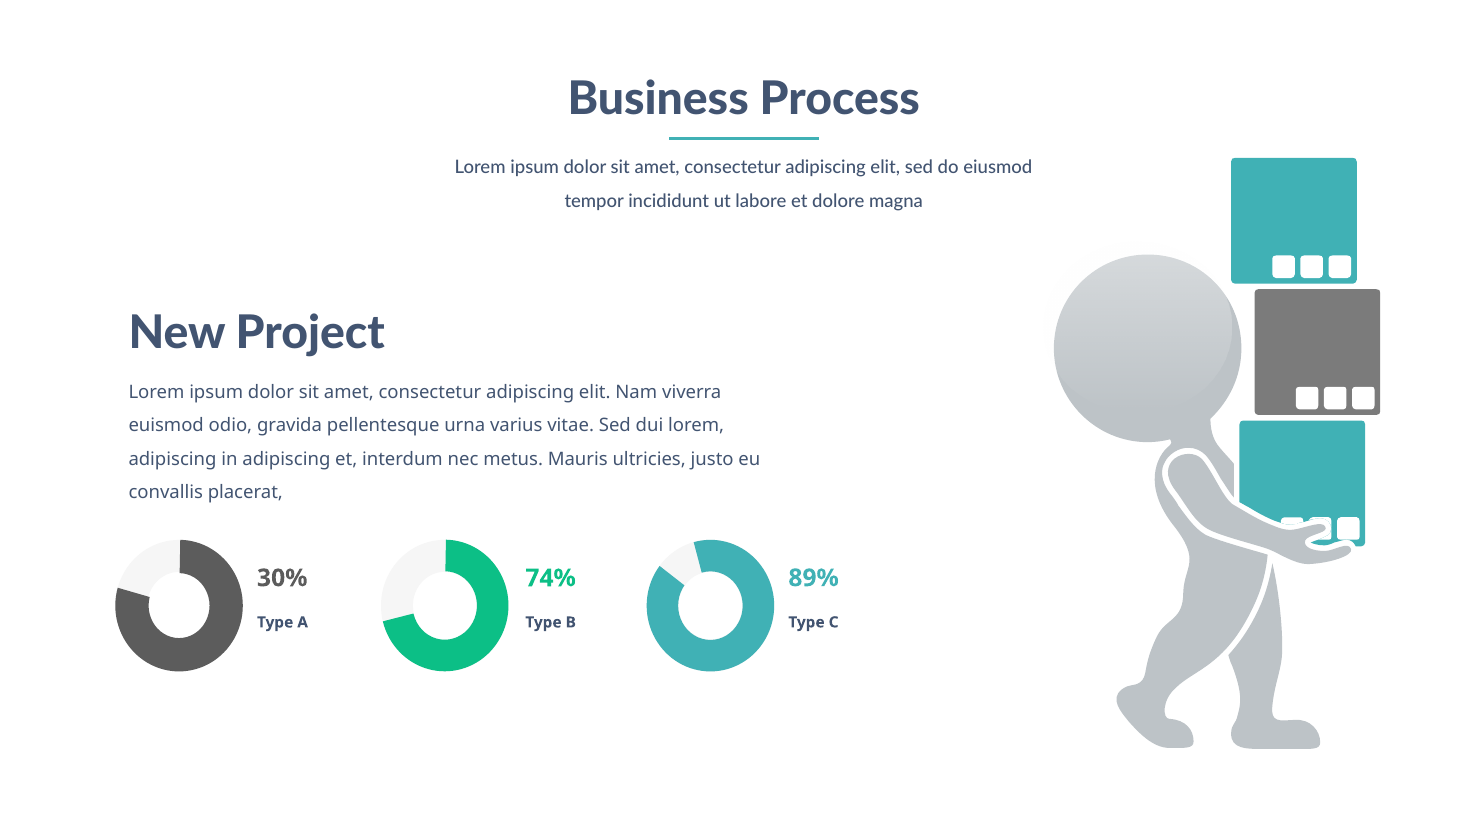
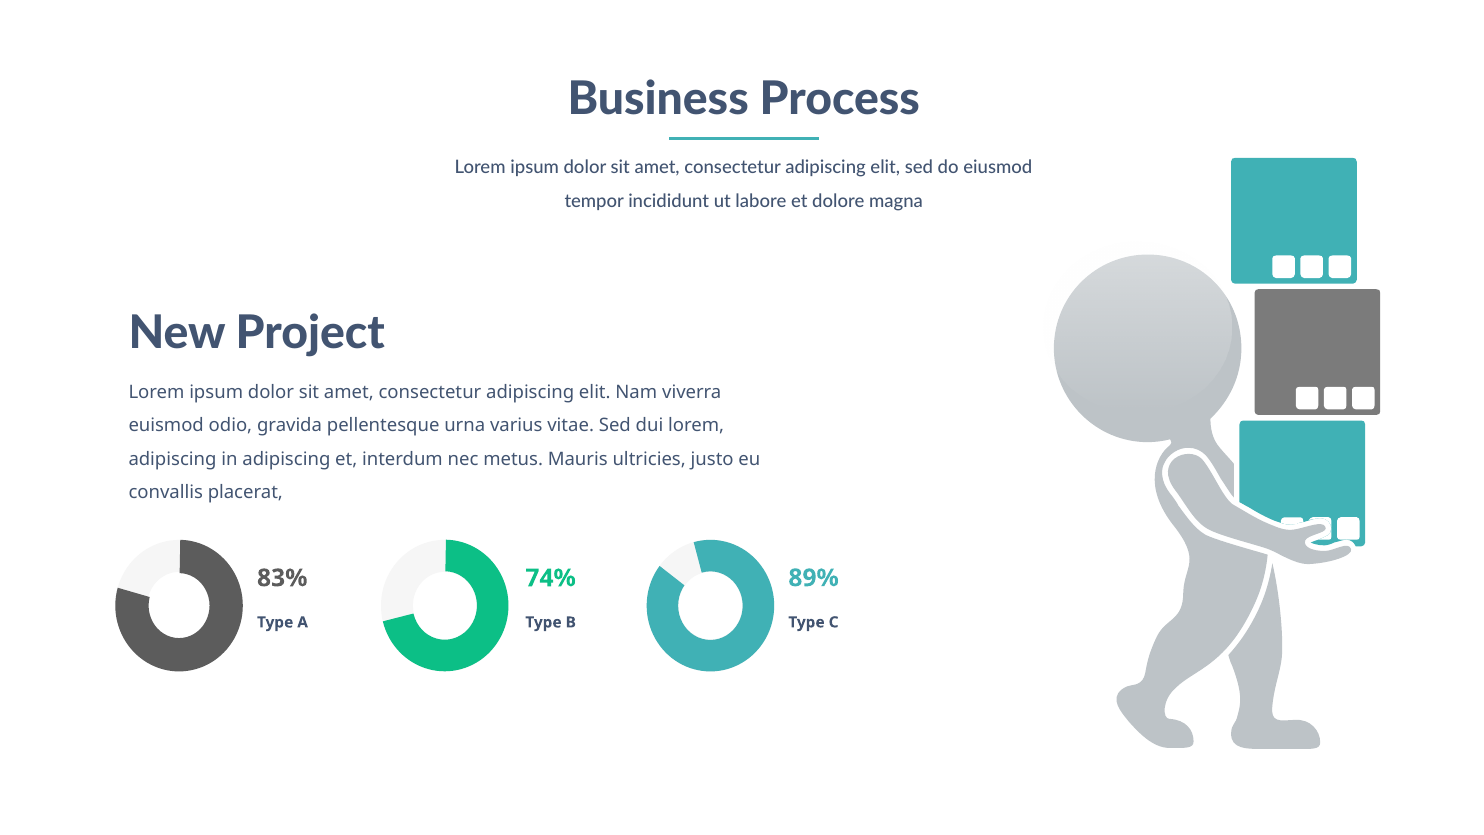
30%: 30% -> 83%
